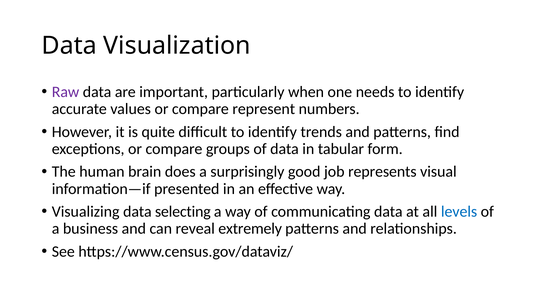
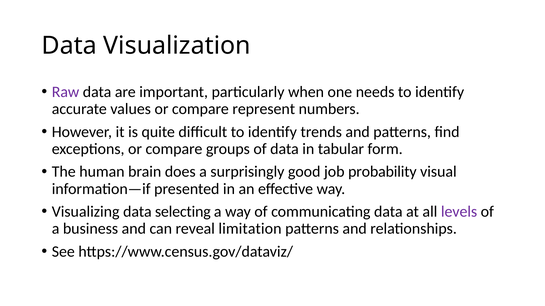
represents: represents -> probability
levels colour: blue -> purple
extremely: extremely -> limitation
